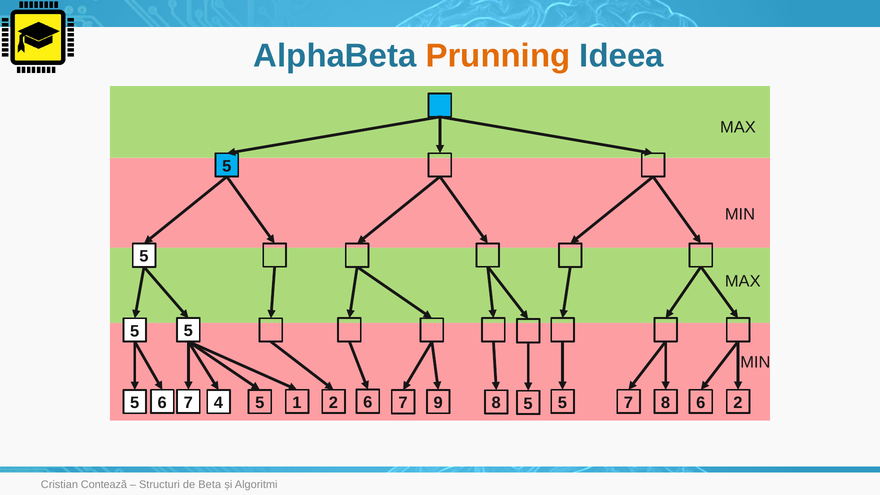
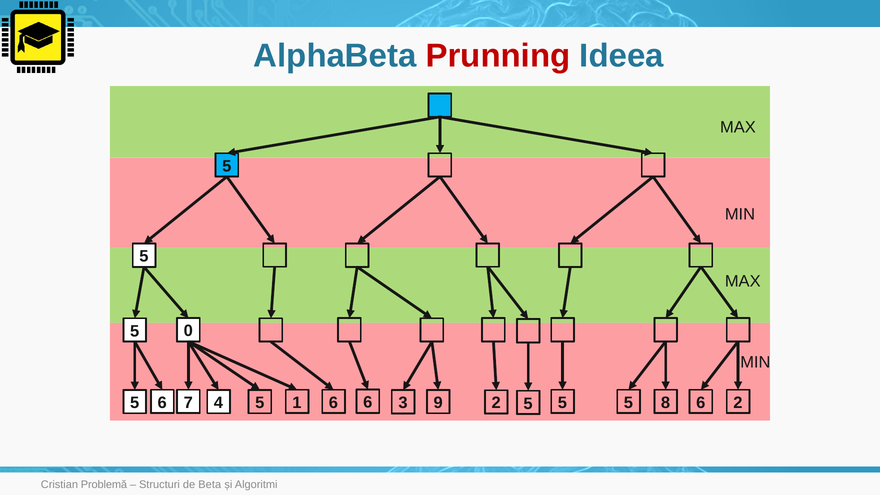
Prunning colour: orange -> red
5 at (188, 331): 5 -> 0
7 2: 2 -> 6
6 8: 8 -> 2
5 7: 7 -> 3
1 6 7: 7 -> 5
Contează: Contează -> Problemă
